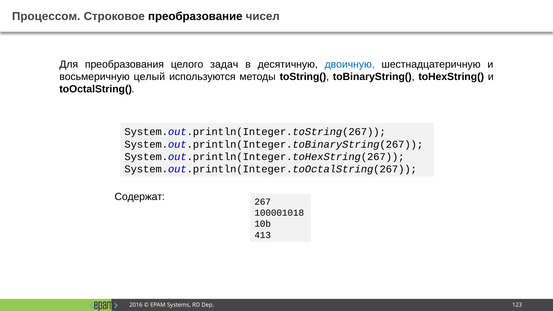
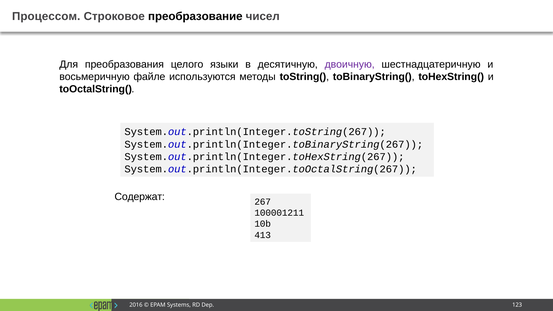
задач: задач -> языки
двоичную colour: blue -> purple
целый: целый -> файле
100001018: 100001018 -> 100001211
